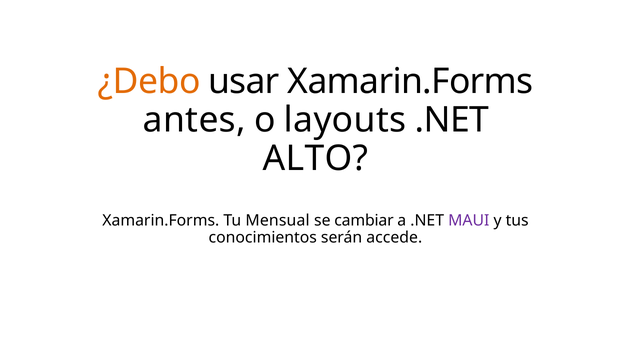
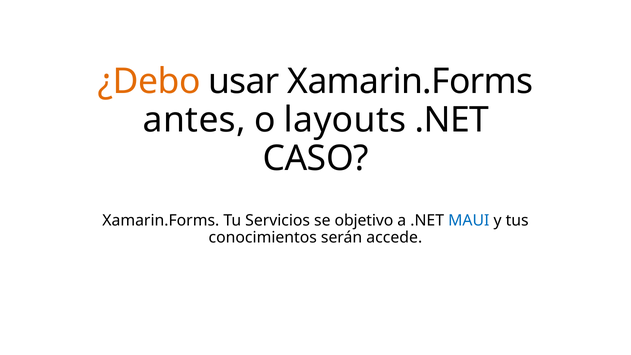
ALTO: ALTO -> CASO
Mensual: Mensual -> Servicios
cambiar: cambiar -> objetivo
MAUI colour: purple -> blue
